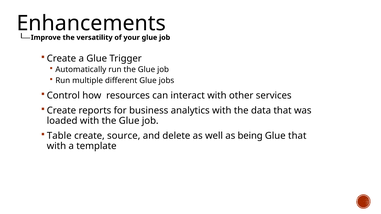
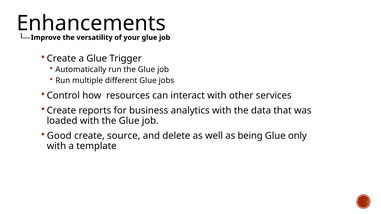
Table: Table -> Good
Glue that: that -> only
